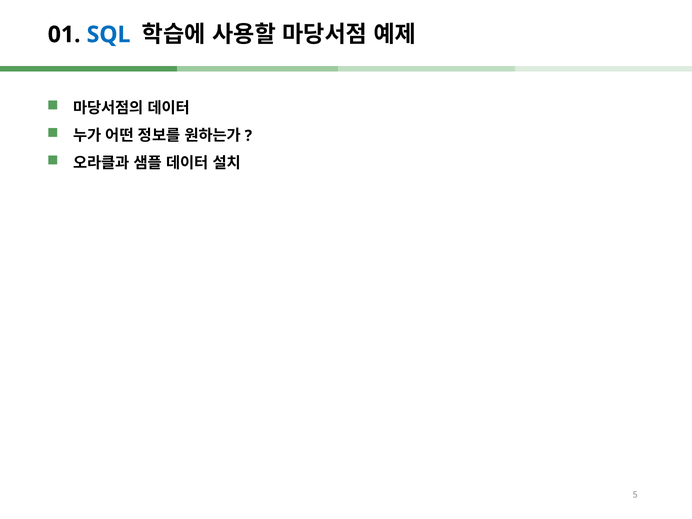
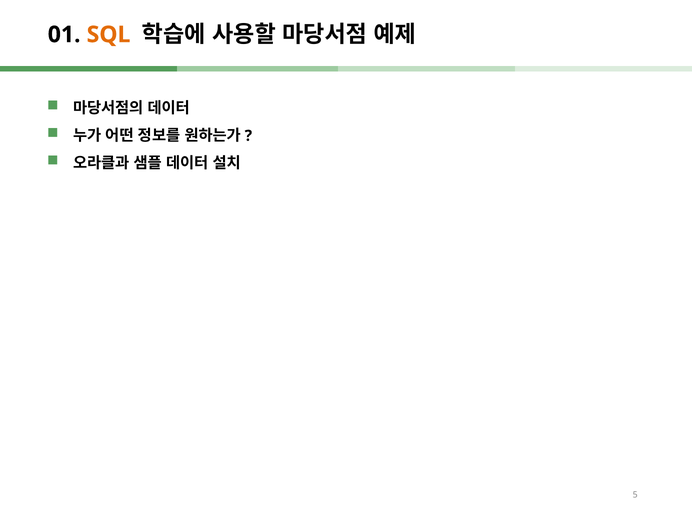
SQL colour: blue -> orange
